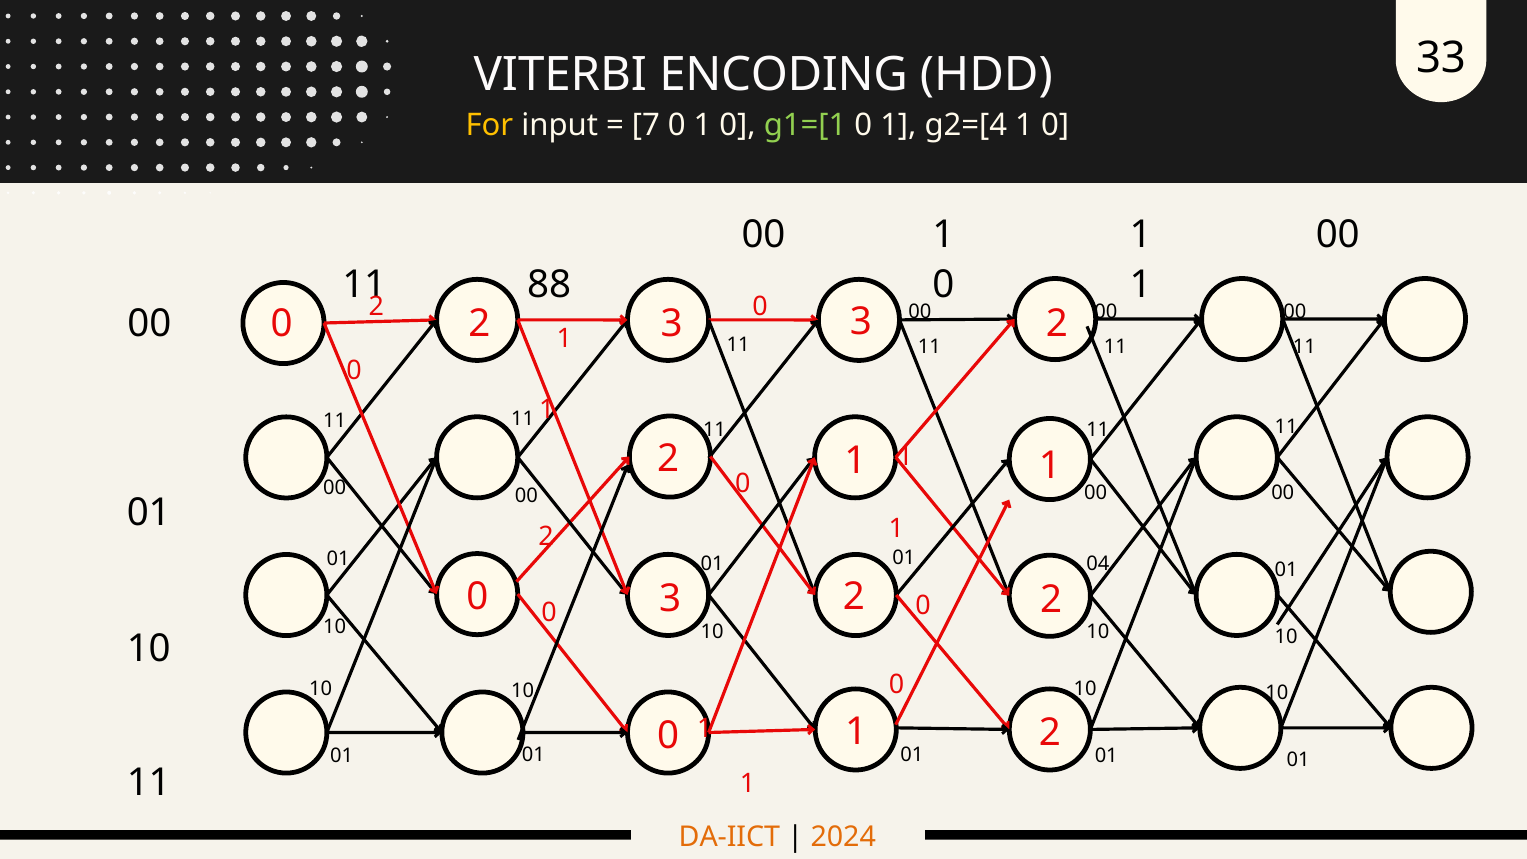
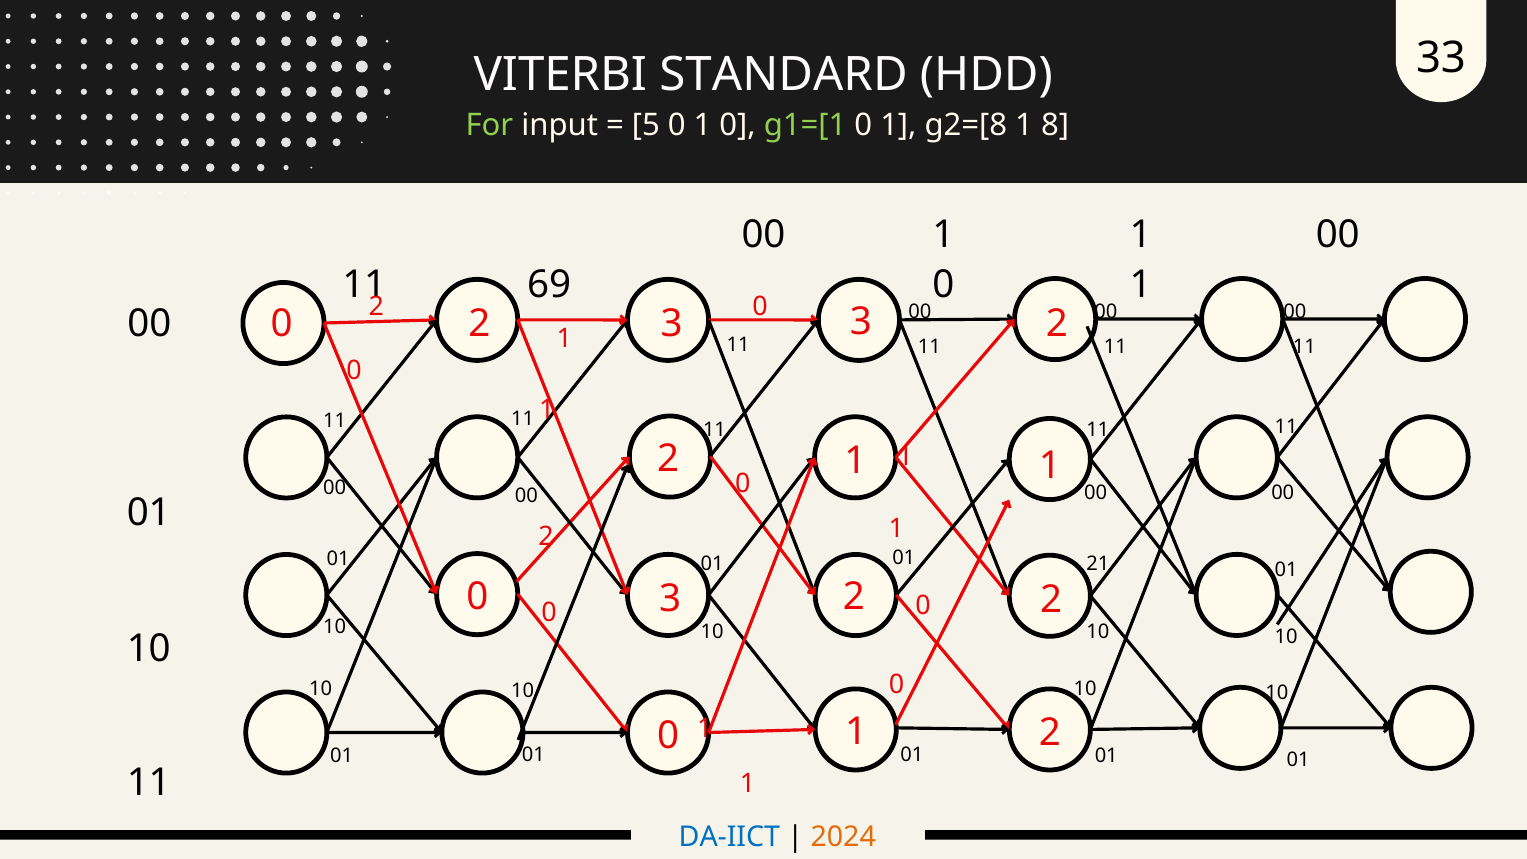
ENCODING: ENCODING -> STANDARD
For colour: yellow -> light green
7: 7 -> 5
g2=[4: g2=[4 -> g2=[8
0 at (1055, 125): 0 -> 8
88: 88 -> 69
04: 04 -> 21
DA-IICT colour: orange -> blue
